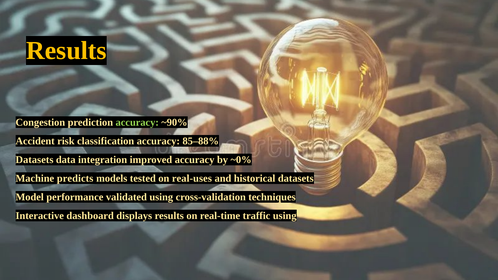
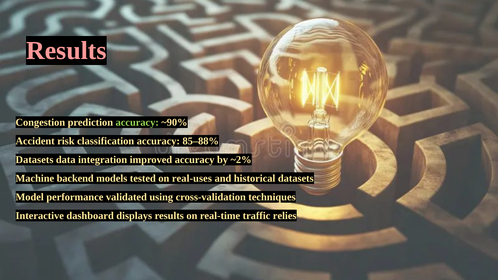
Results at (66, 51) colour: yellow -> pink
~0%: ~0% -> ~2%
predicts: predicts -> backend
traffic using: using -> relies
